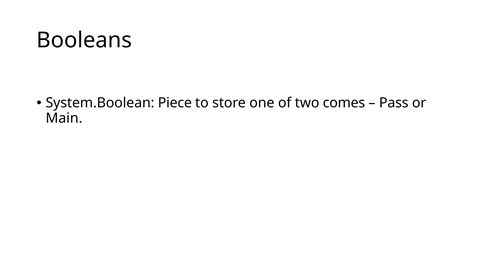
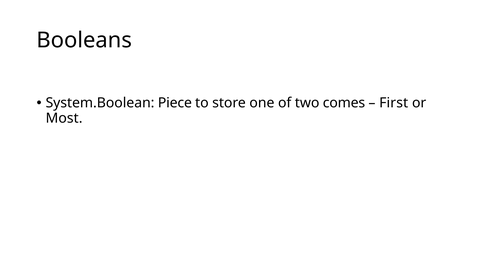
Pass: Pass -> First
Main: Main -> Most
